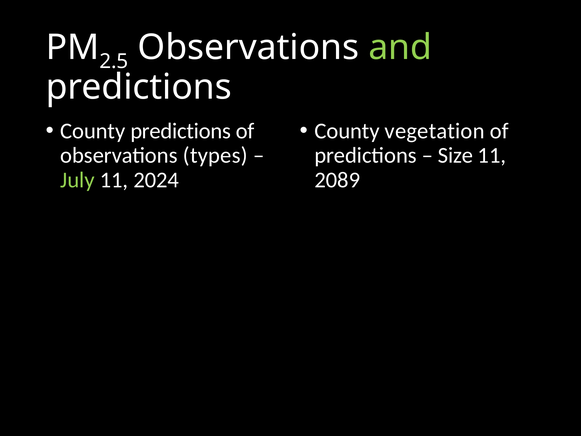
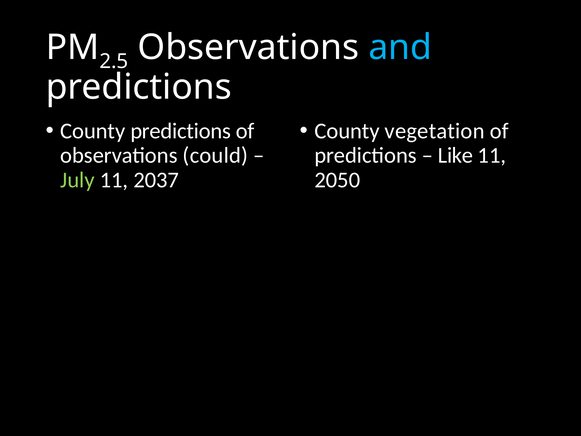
and colour: light green -> light blue
types: types -> could
Size: Size -> Like
2024: 2024 -> 2037
2089: 2089 -> 2050
